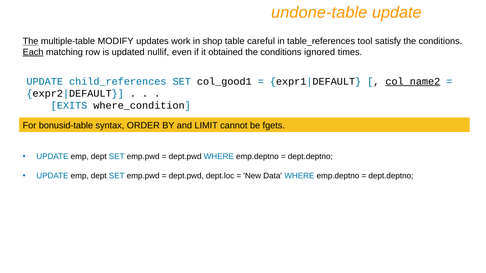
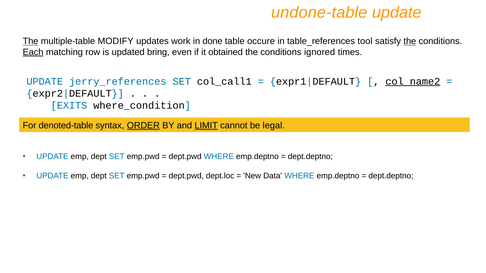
shop: shop -> done
careful: careful -> occure
the at (410, 41) underline: none -> present
nullif: nullif -> bring
child_references: child_references -> jerry_references
col_good1: col_good1 -> col_call1
bonusid-table: bonusid-table -> denoted-table
ORDER underline: none -> present
LIMIT underline: none -> present
fgets: fgets -> legal
